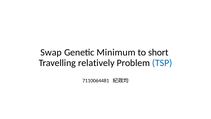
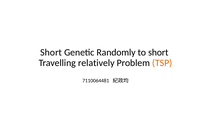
Swap at (51, 52): Swap -> Short
Minimum: Minimum -> Randomly
TSP colour: blue -> orange
